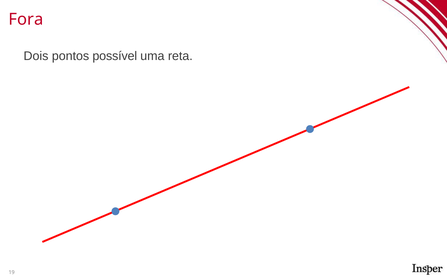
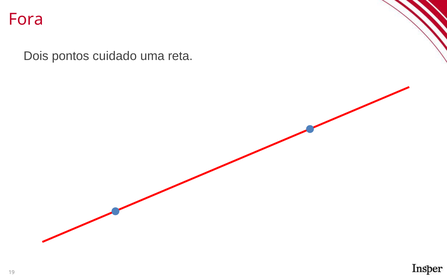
possível: possível -> cuidado
